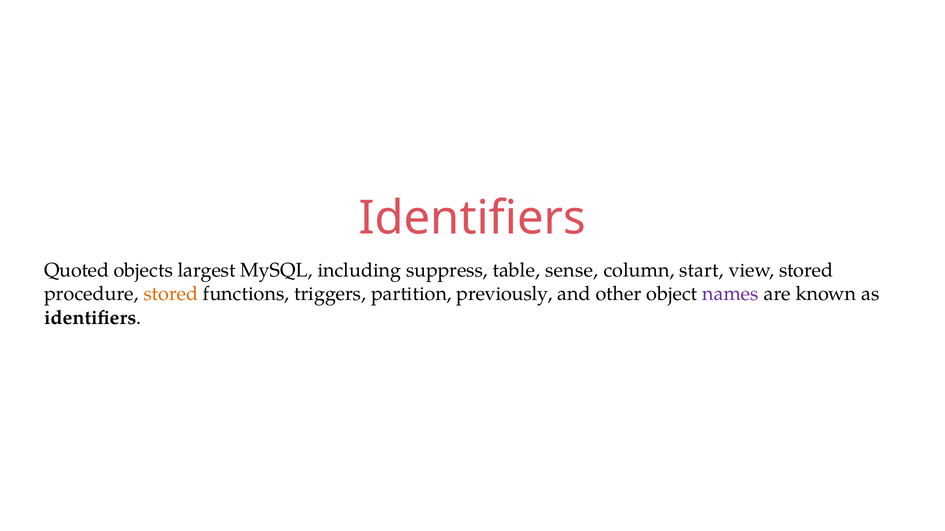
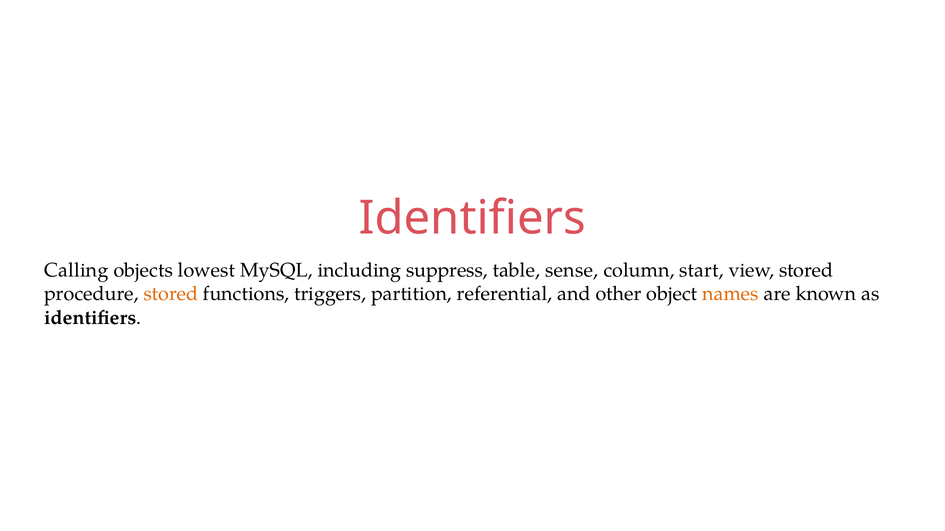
Quoted: Quoted -> Calling
largest: largest -> lowest
previously: previously -> referential
names colour: purple -> orange
